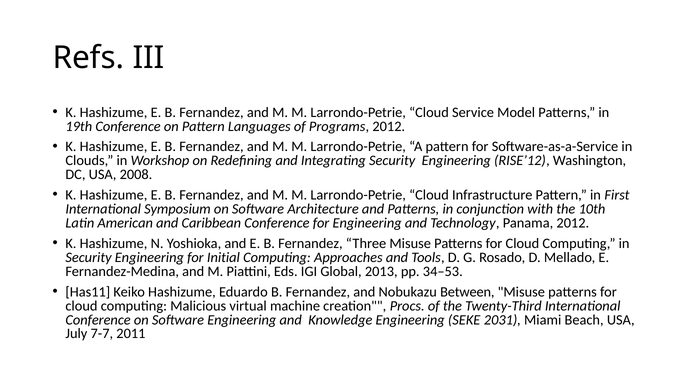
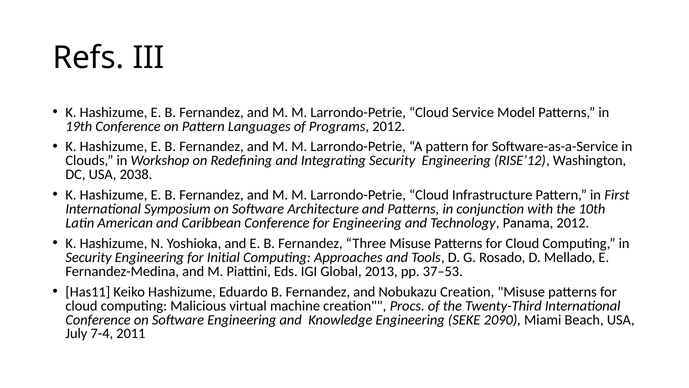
2008: 2008 -> 2038
34–53: 34–53 -> 37–53
Nobukazu Between: Between -> Creation
2031: 2031 -> 2090
7-7: 7-7 -> 7-4
